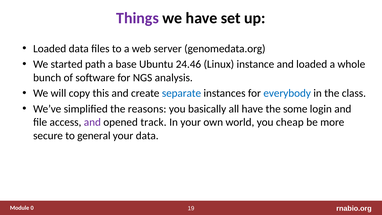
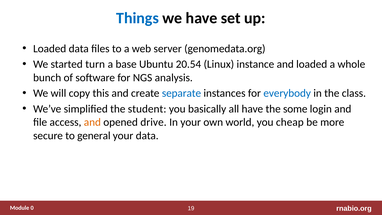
Things colour: purple -> blue
path: path -> turn
24.46: 24.46 -> 20.54
reasons: reasons -> student
and at (92, 122) colour: purple -> orange
track: track -> drive
